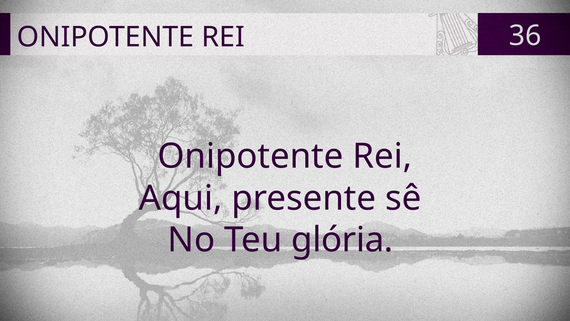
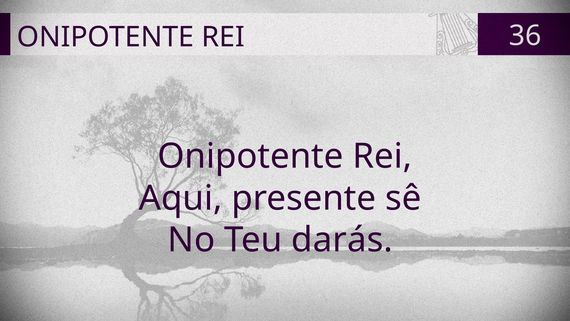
glória: glória -> darás
